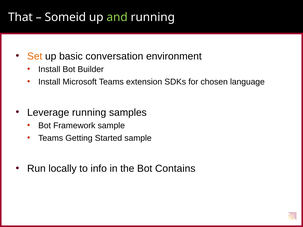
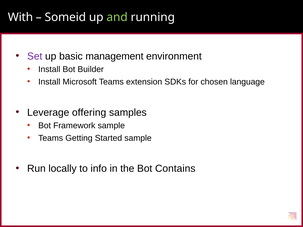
That: That -> With
Set colour: orange -> purple
conversation: conversation -> management
Leverage running: running -> offering
